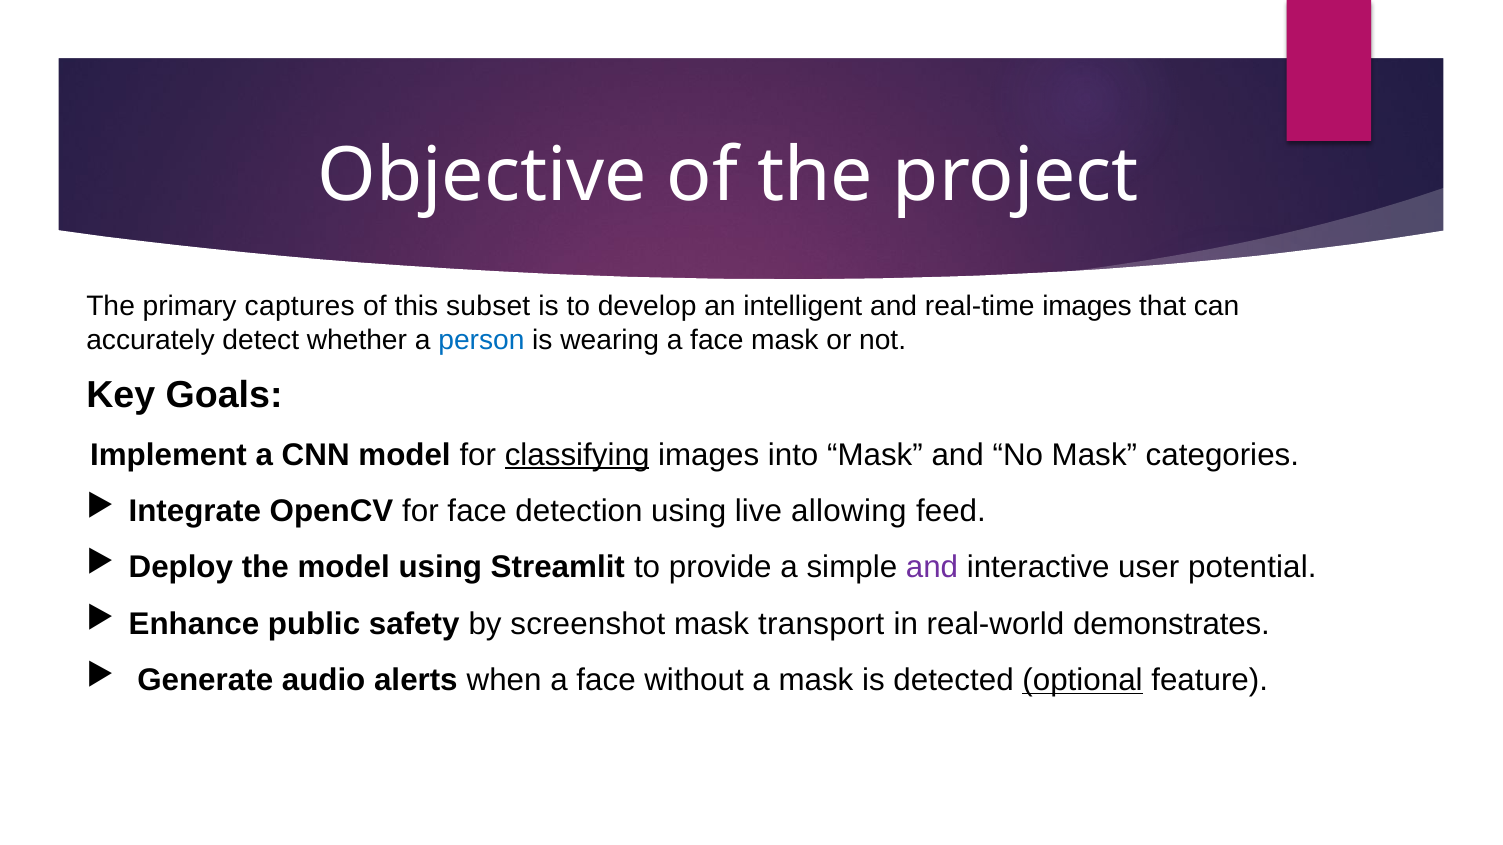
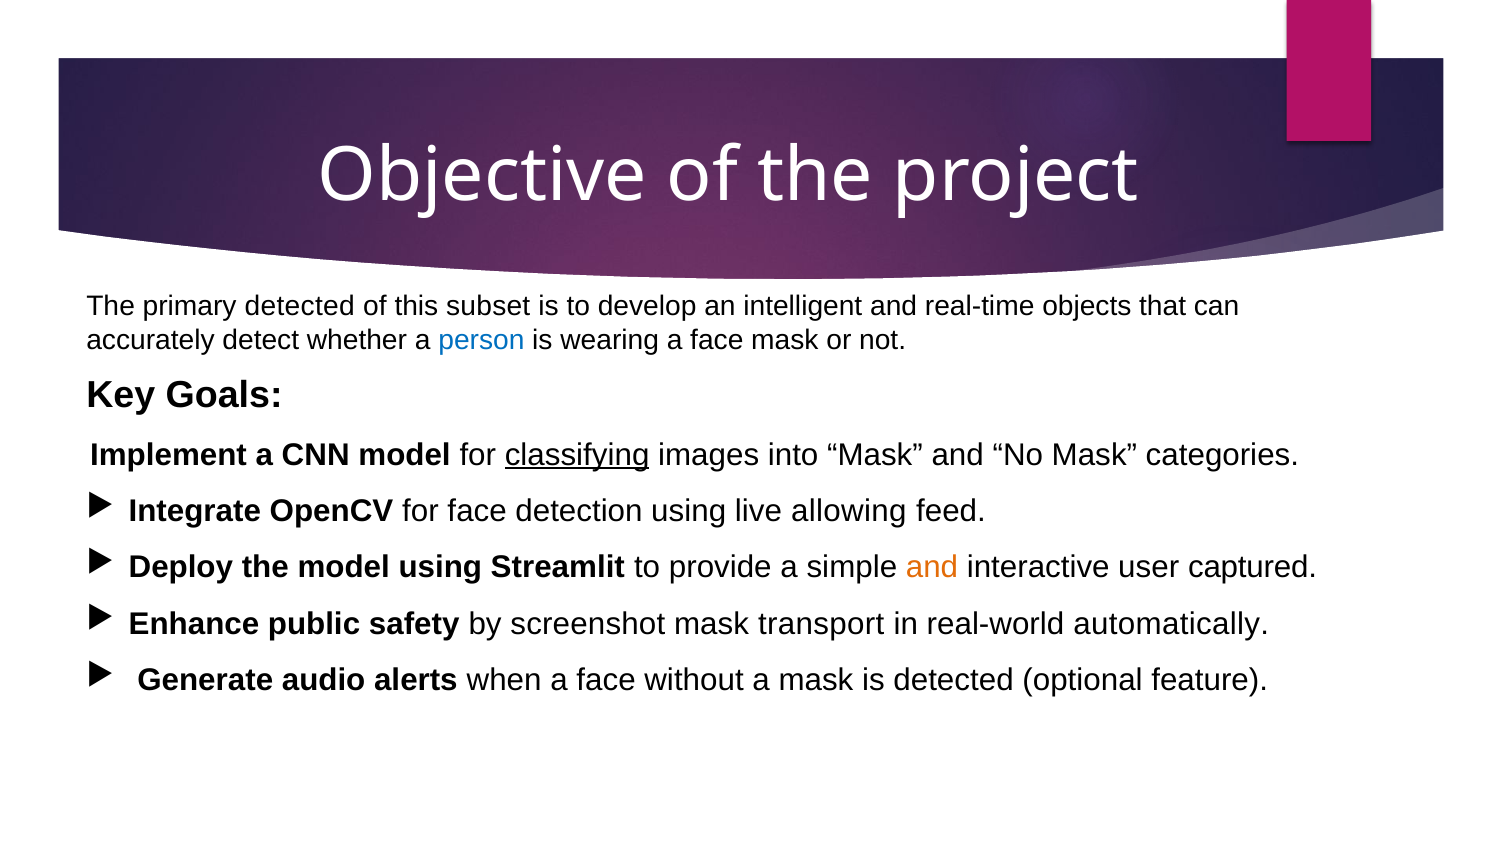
primary captures: captures -> detected
real-time images: images -> objects
and at (932, 568) colour: purple -> orange
potential: potential -> captured
demonstrates: demonstrates -> automatically
optional underline: present -> none
